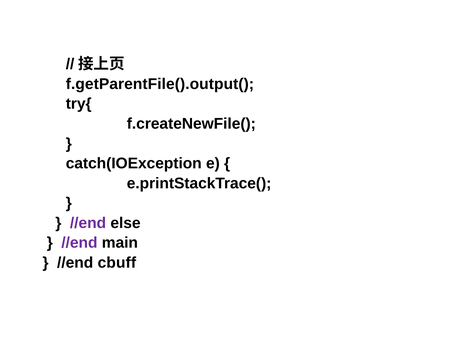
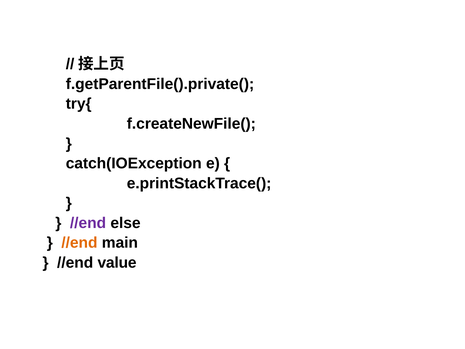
f.getParentFile().output(: f.getParentFile().output( -> f.getParentFile().private(
//end at (79, 243) colour: purple -> orange
cbuff: cbuff -> value
